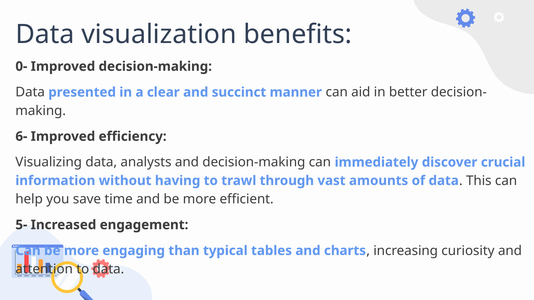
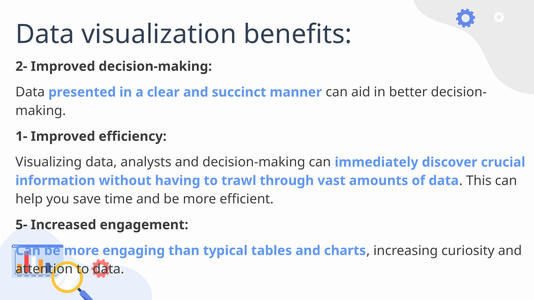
0-: 0- -> 2-
6-: 6- -> 1-
